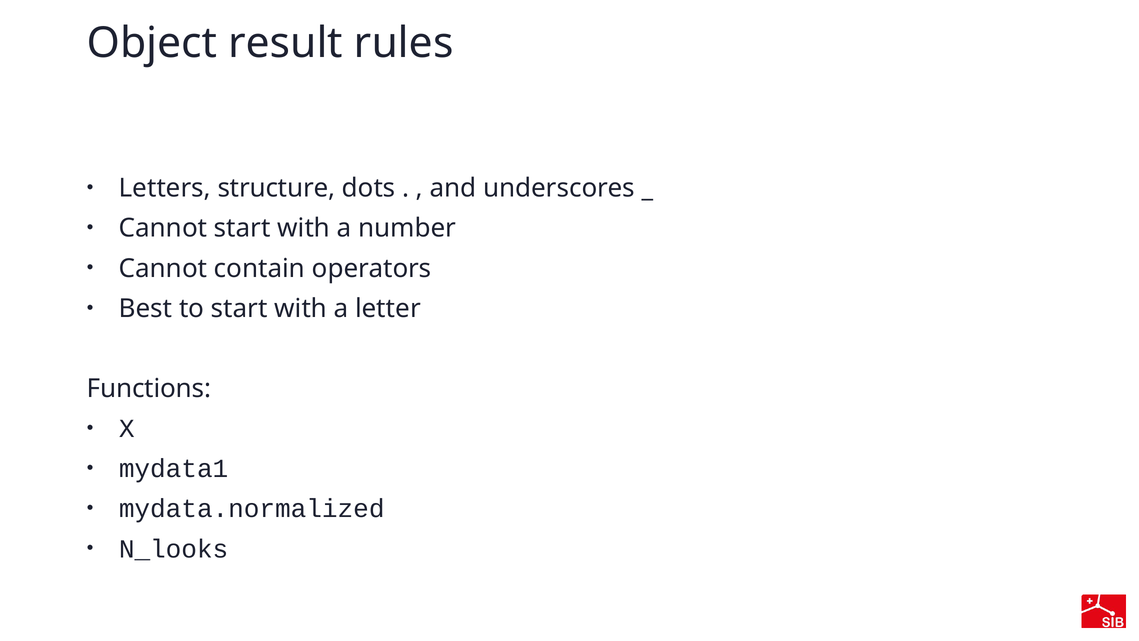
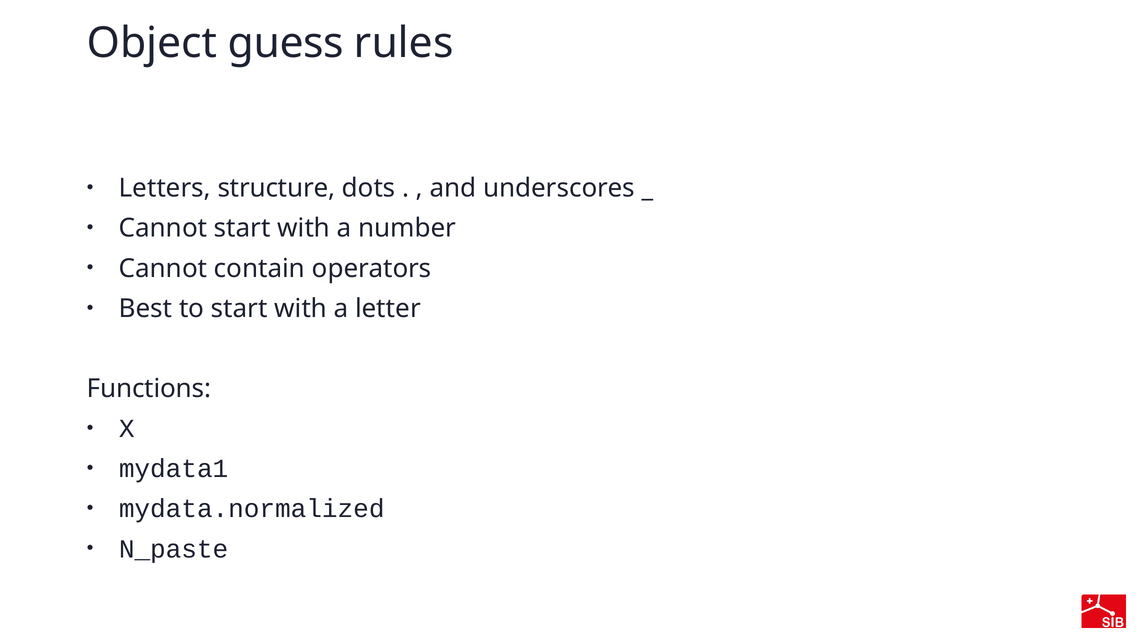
result: result -> guess
N_looks: N_looks -> N_paste
